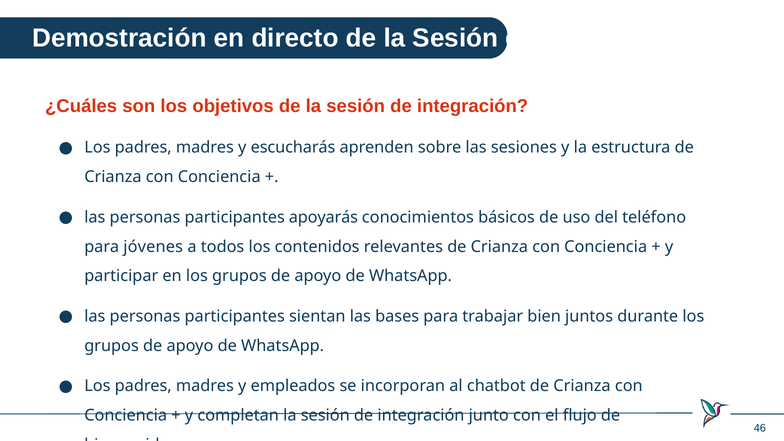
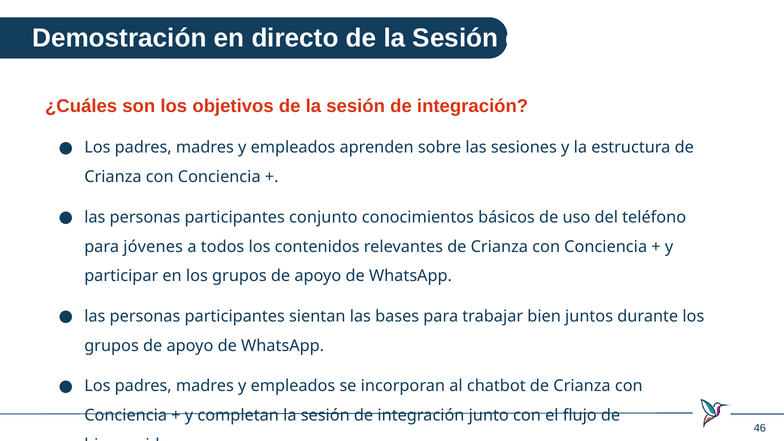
escucharás at (293, 148): escucharás -> empleados
apoyarás: apoyarás -> conjunto
